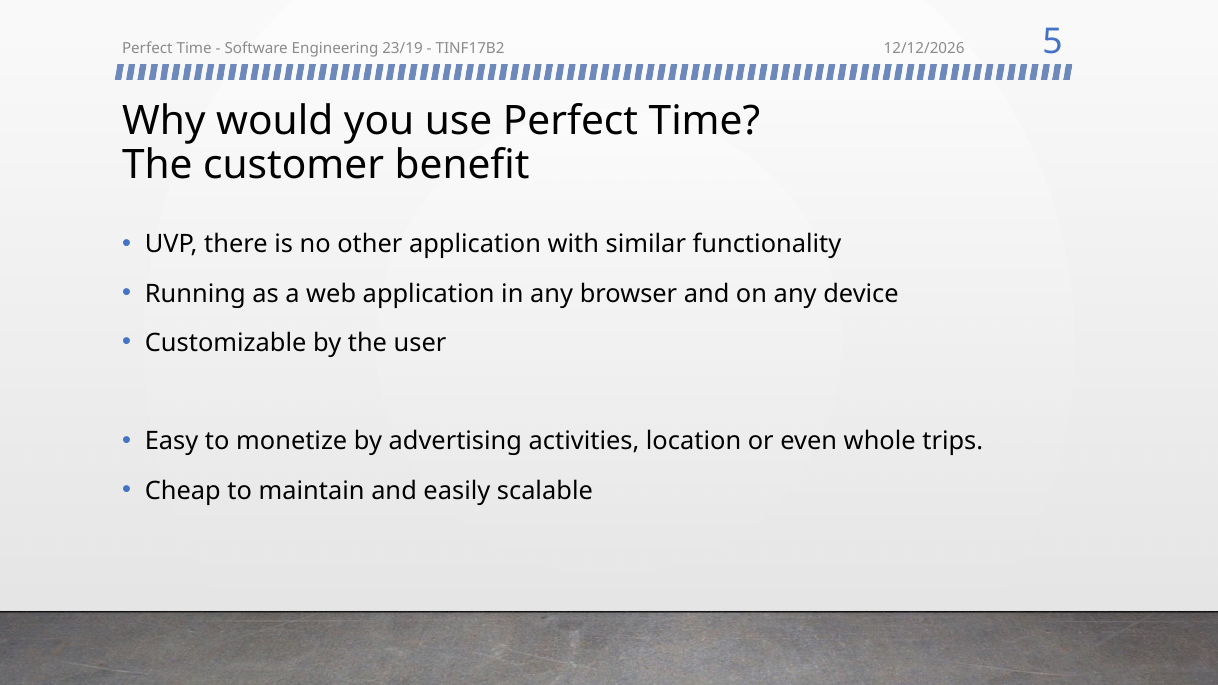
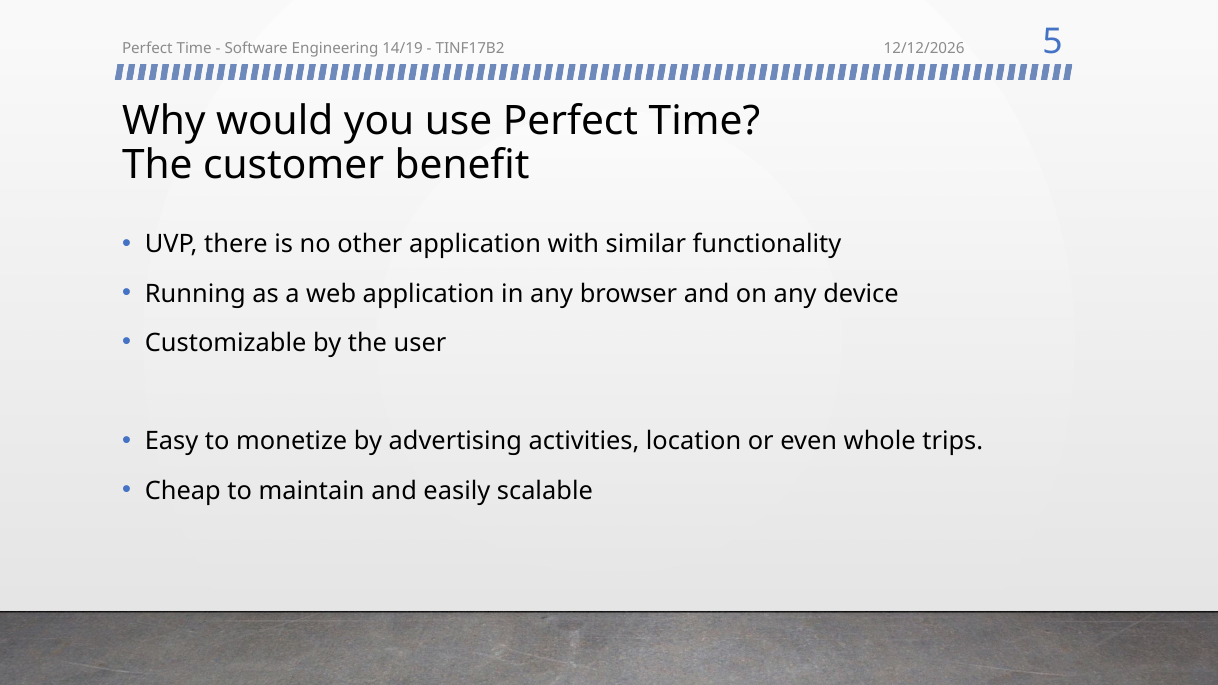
23/19: 23/19 -> 14/19
